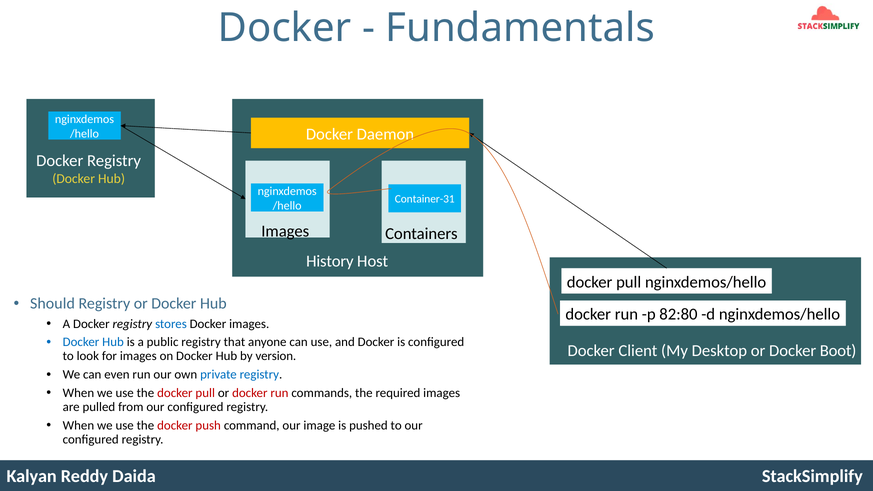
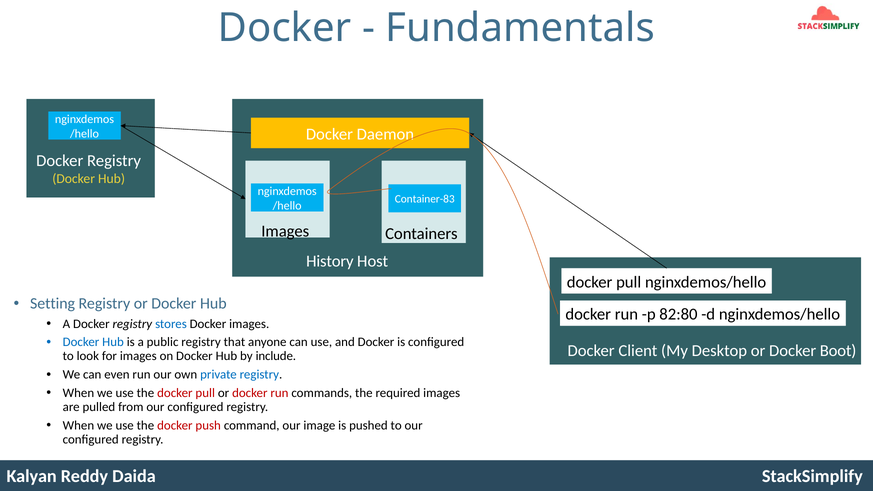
Container-31: Container-31 -> Container-83
Should: Should -> Setting
version: version -> include
